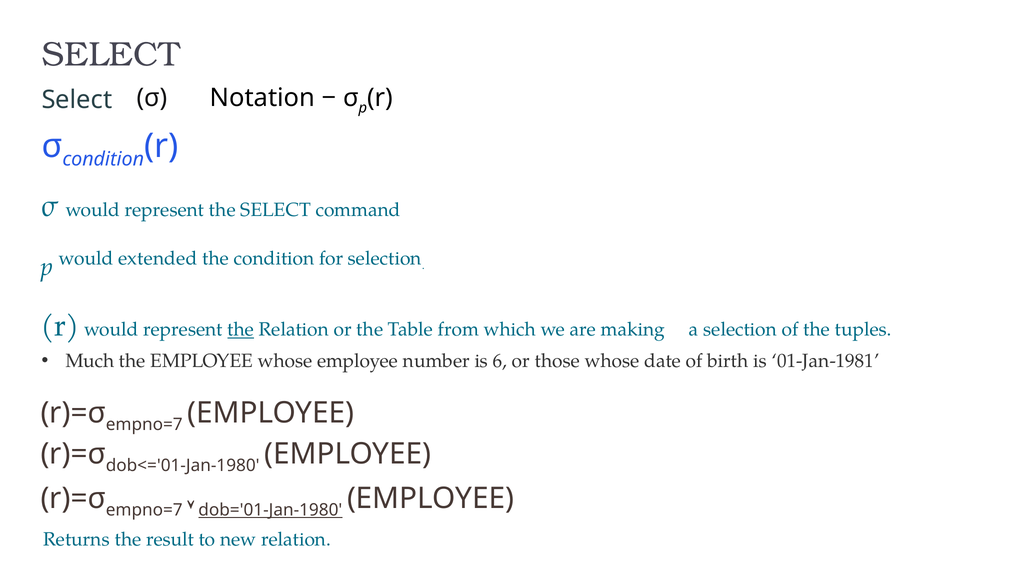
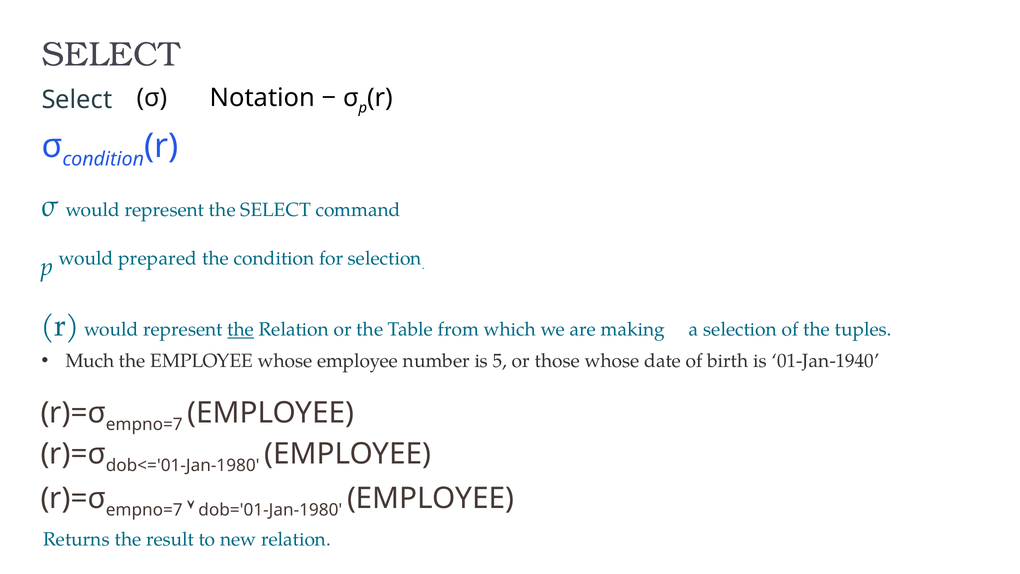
extended: extended -> prepared
6: 6 -> 5
01-Jan-1981: 01-Jan-1981 -> 01-Jan-1940
dob='01-Jan-1980 underline: present -> none
